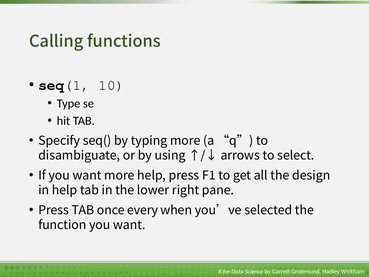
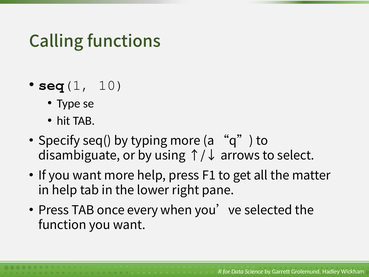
design: design -> matter
